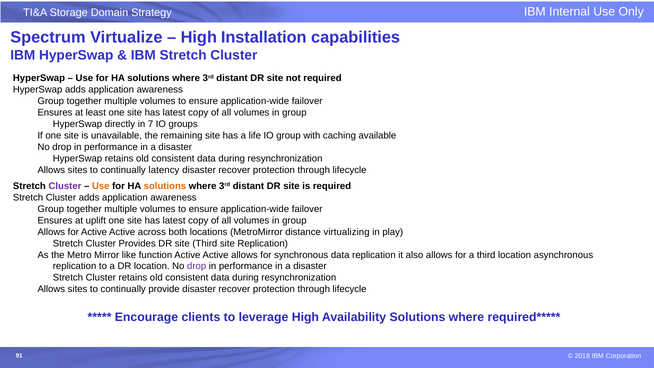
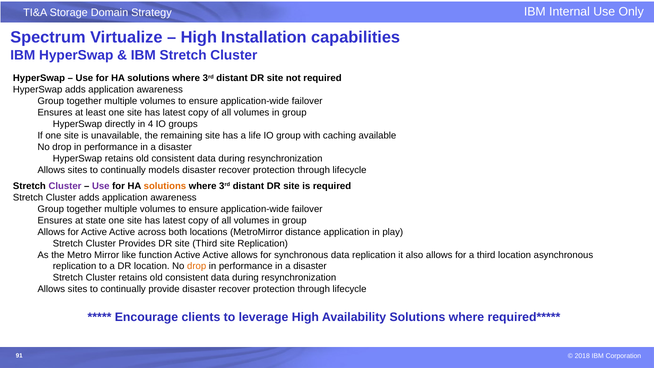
7: 7 -> 4
latency: latency -> models
Use at (101, 186) colour: orange -> purple
uplift: uplift -> state
distance virtualizing: virtualizing -> application
drop at (197, 266) colour: purple -> orange
